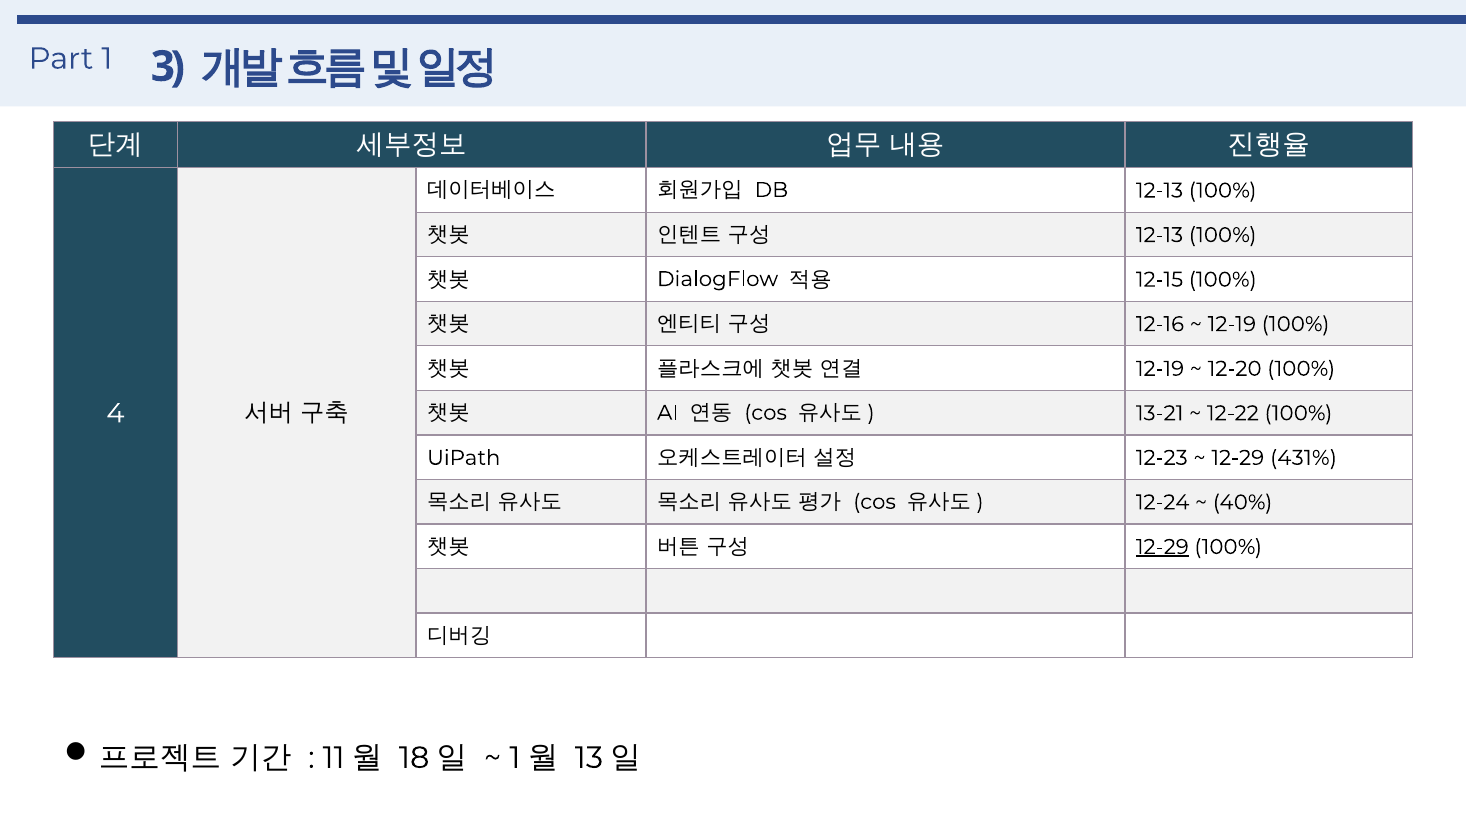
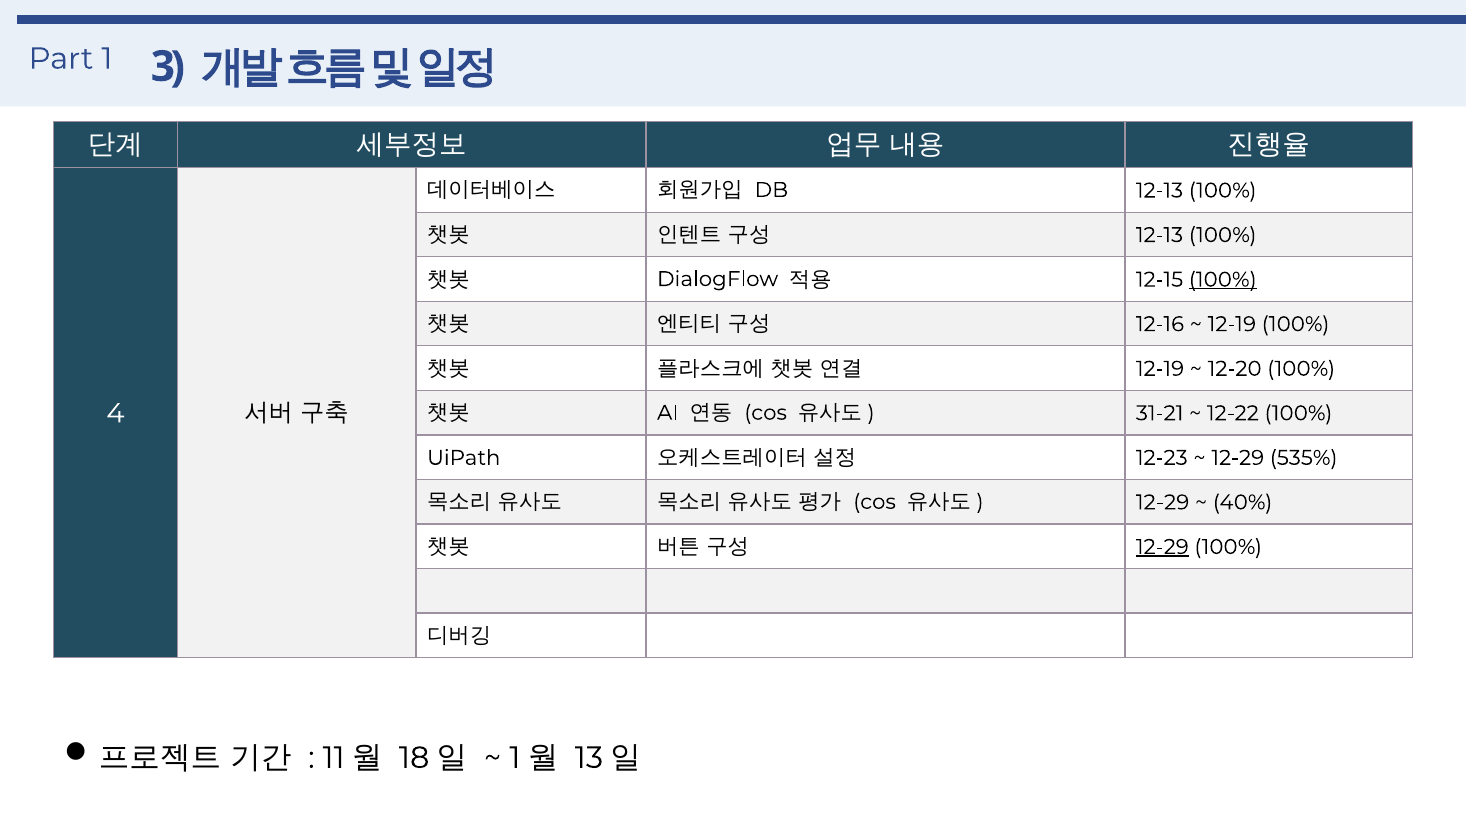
100% at (1223, 280) underline: none -> present
13-21: 13-21 -> 31-21
431%: 431% -> 535%
12-24 at (1163, 503): 12-24 -> 12-29
